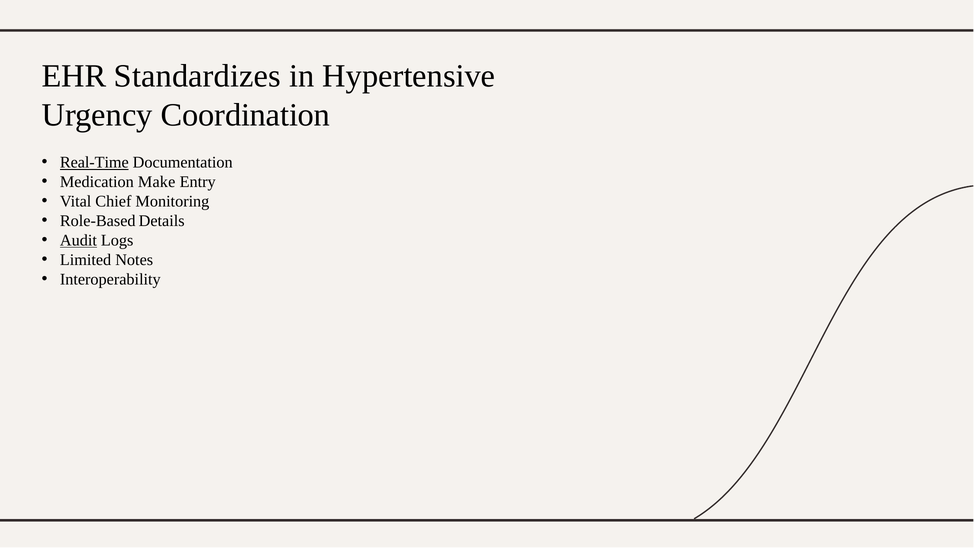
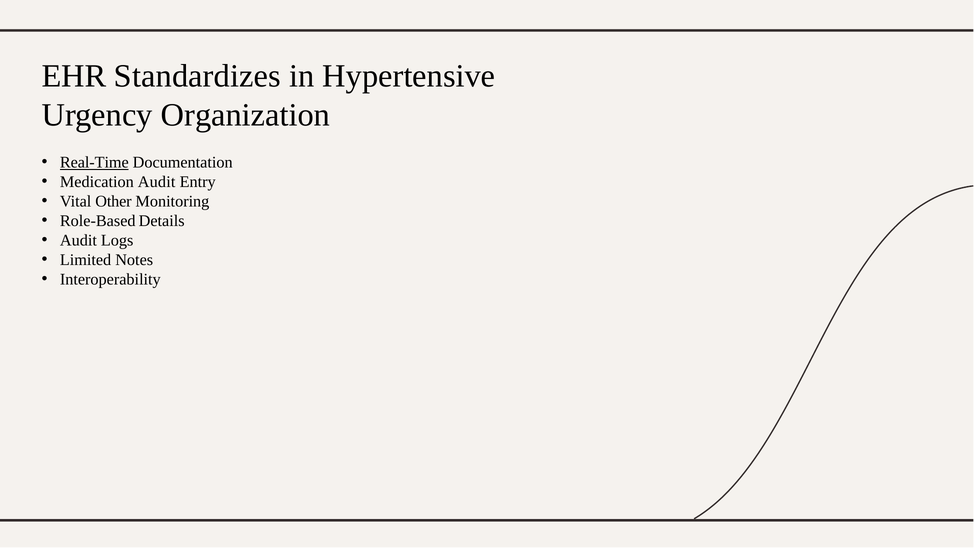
Coordination: Coordination -> Organization
Medication Make: Make -> Audit
Chief: Chief -> Other
Audit at (78, 240) underline: present -> none
